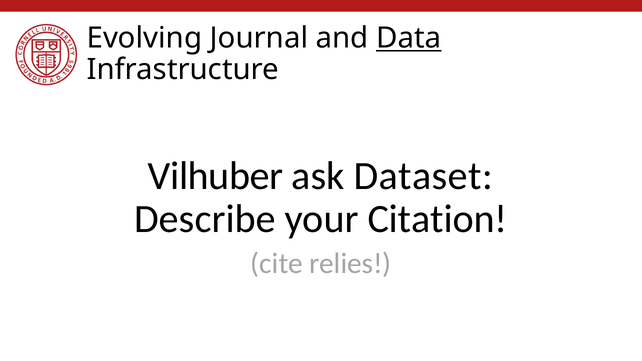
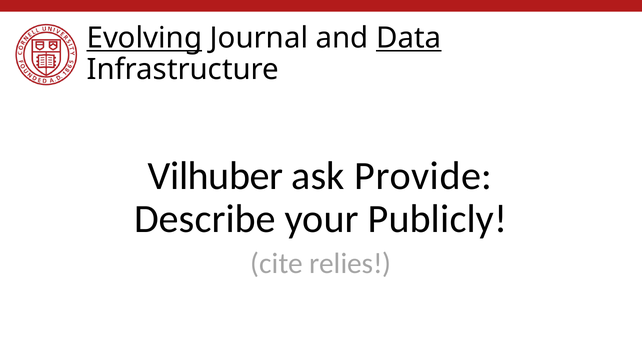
Evolving underline: none -> present
Dataset: Dataset -> Provide
Citation: Citation -> Publicly
